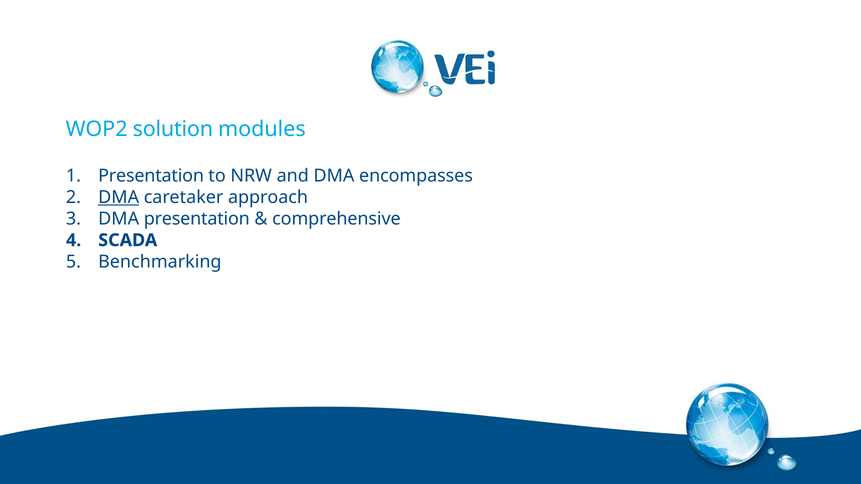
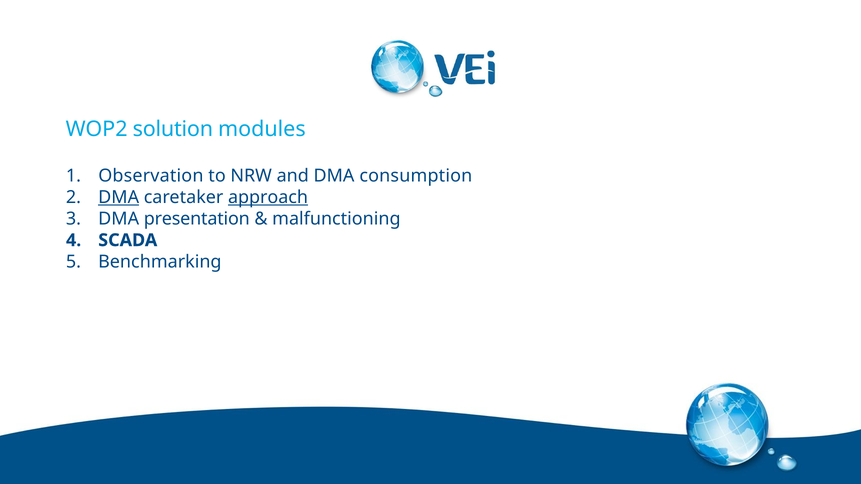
Presentation at (151, 176): Presentation -> Observation
encompasses: encompasses -> consumption
approach underline: none -> present
comprehensive: comprehensive -> malfunctioning
